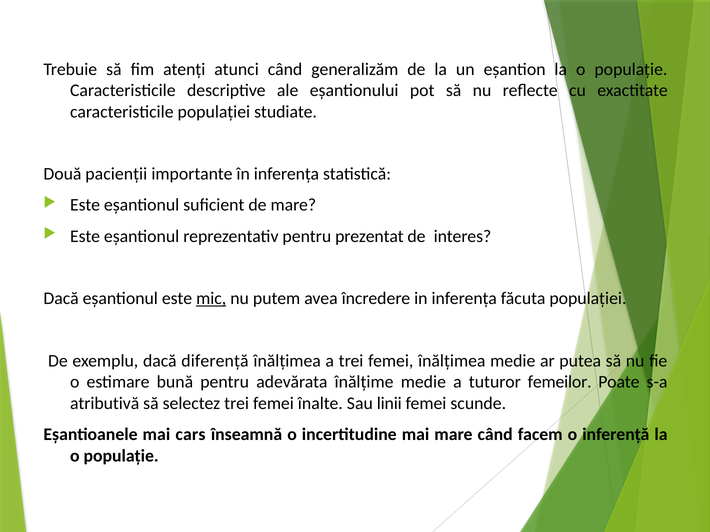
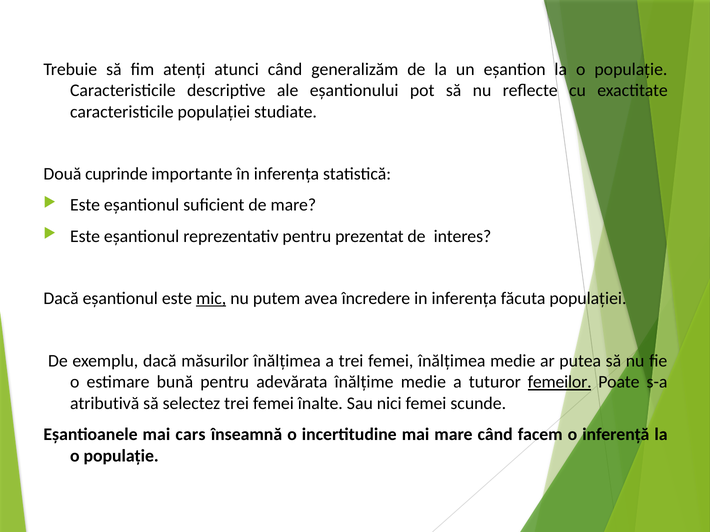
pacienții: pacienții -> cuprinde
diferență: diferență -> măsurilor
femeilor underline: none -> present
linii: linii -> nici
